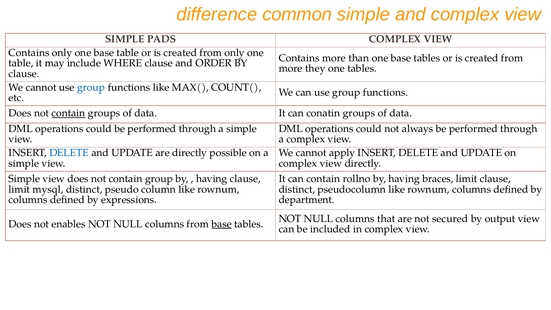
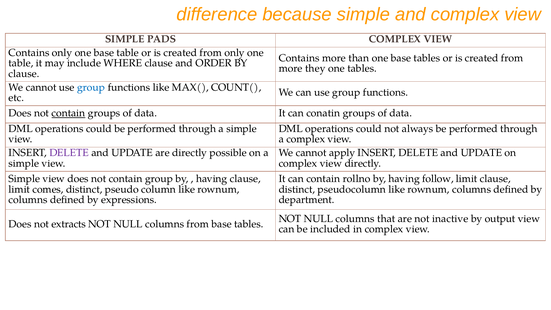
common: common -> because
DELETE at (69, 153) colour: blue -> purple
braces: braces -> follow
mysql: mysql -> comes
secured: secured -> inactive
enables: enables -> extracts
base at (222, 224) underline: present -> none
